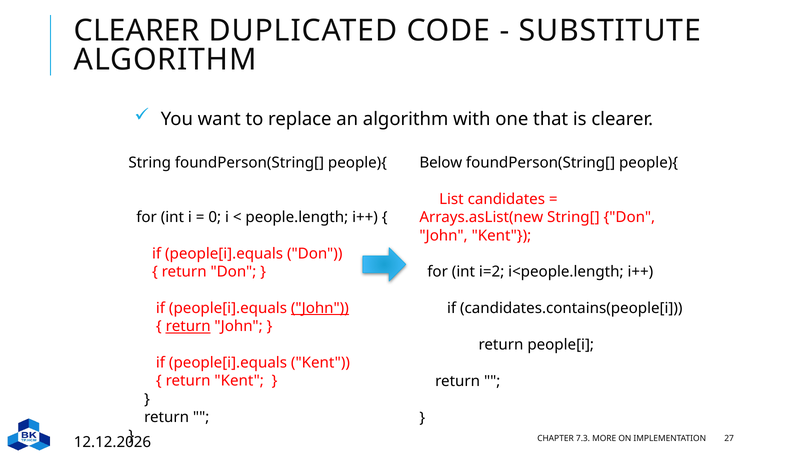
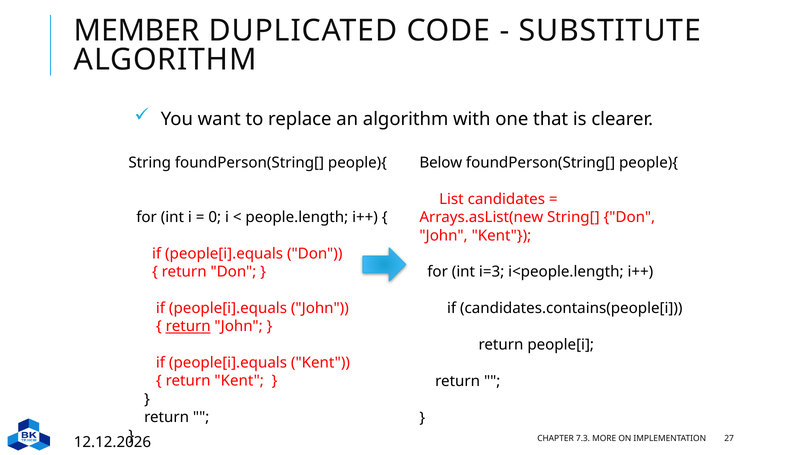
CLEARER at (137, 31): CLEARER -> MEMBER
i=2: i=2 -> i=3
John at (320, 308) underline: present -> none
